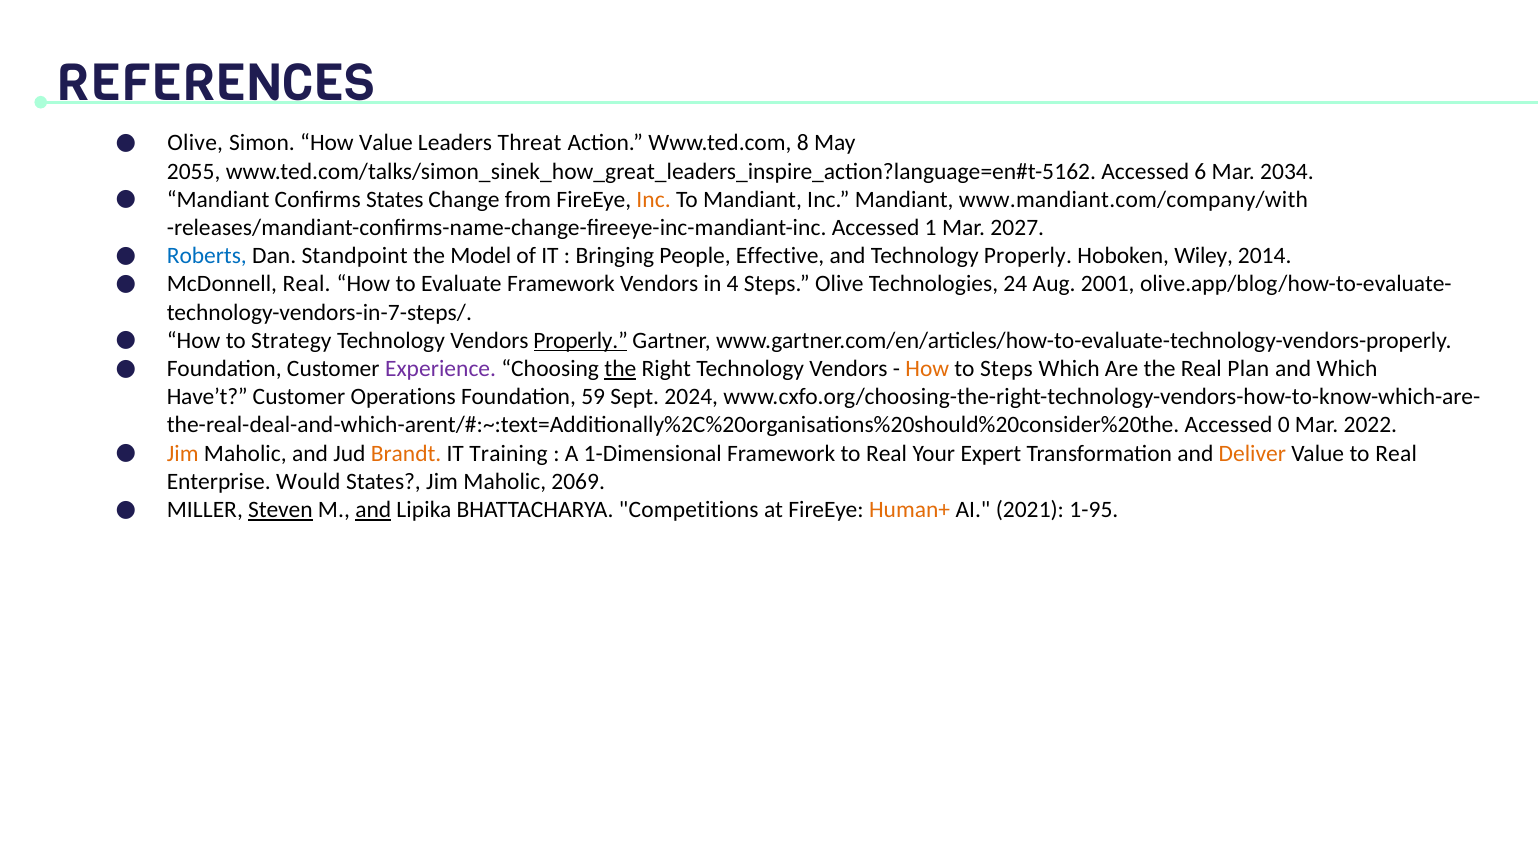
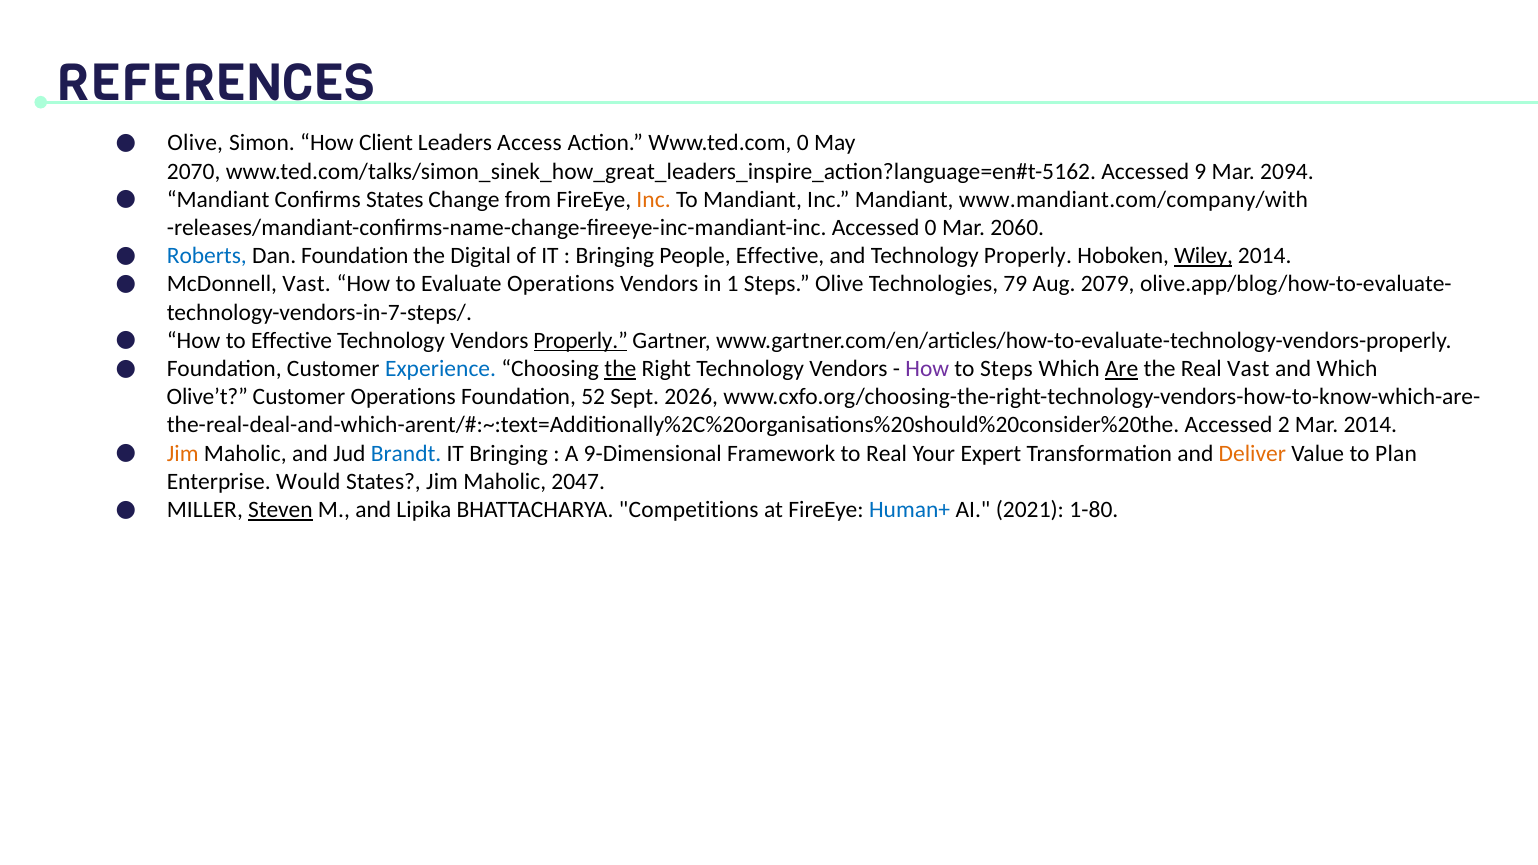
How Value: Value -> Client
Threat: Threat -> Access
Www.ted.com 8: 8 -> 0
2055: 2055 -> 2070
6: 6 -> 9
2034: 2034 -> 2094
Accessed 1: 1 -> 0
2027: 2027 -> 2060
Dan Standpoint: Standpoint -> Foundation
Model: Model -> Digital
Wiley underline: none -> present
Real at (307, 284): Real -> Vast
Evaluate Framework: Framework -> Operations
4: 4 -> 1
24: 24 -> 79
2001: 2001 -> 2079
to Strategy: Strategy -> Effective
Experience colour: purple -> blue
How at (927, 369) colour: orange -> purple
Are underline: none -> present
Real Plan: Plan -> Vast
Have’t: Have’t -> Olive’t
59: 59 -> 52
2024: 2024 -> 2026
0: 0 -> 2
Mar 2022: 2022 -> 2014
Brandt colour: orange -> blue
IT Training: Training -> Bringing
1-Dimensional: 1-Dimensional -> 9-Dimensional
Value to Real: Real -> Plan
2069: 2069 -> 2047
and at (373, 510) underline: present -> none
Human+ colour: orange -> blue
1-95: 1-95 -> 1-80
